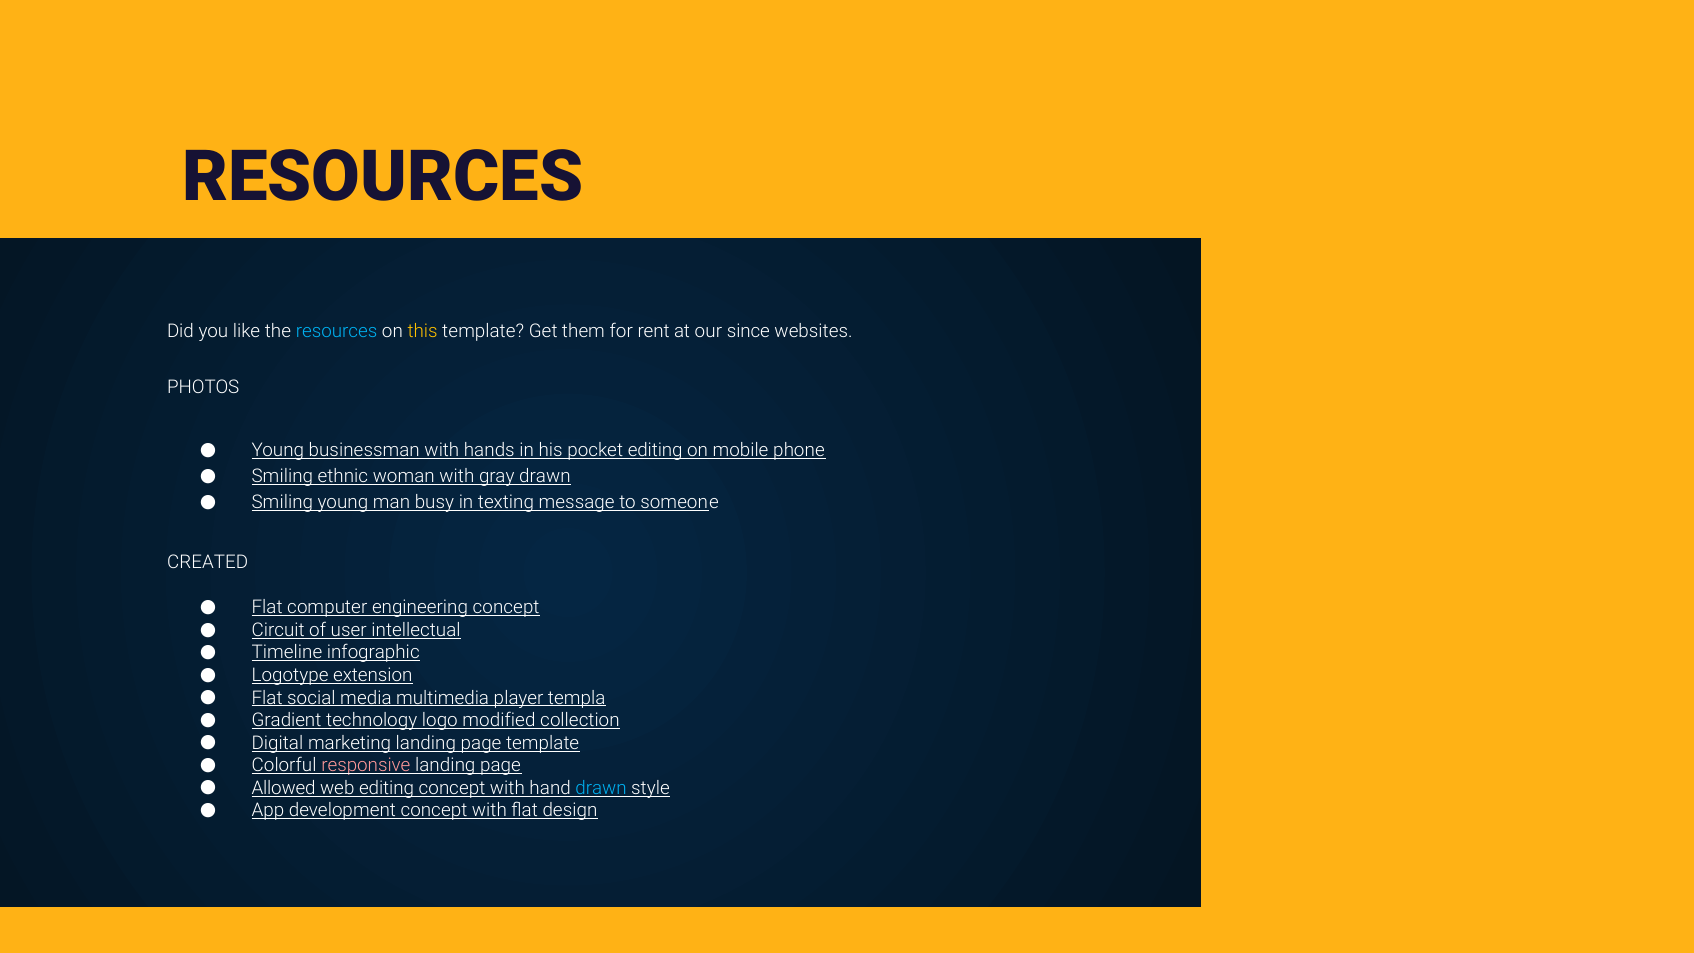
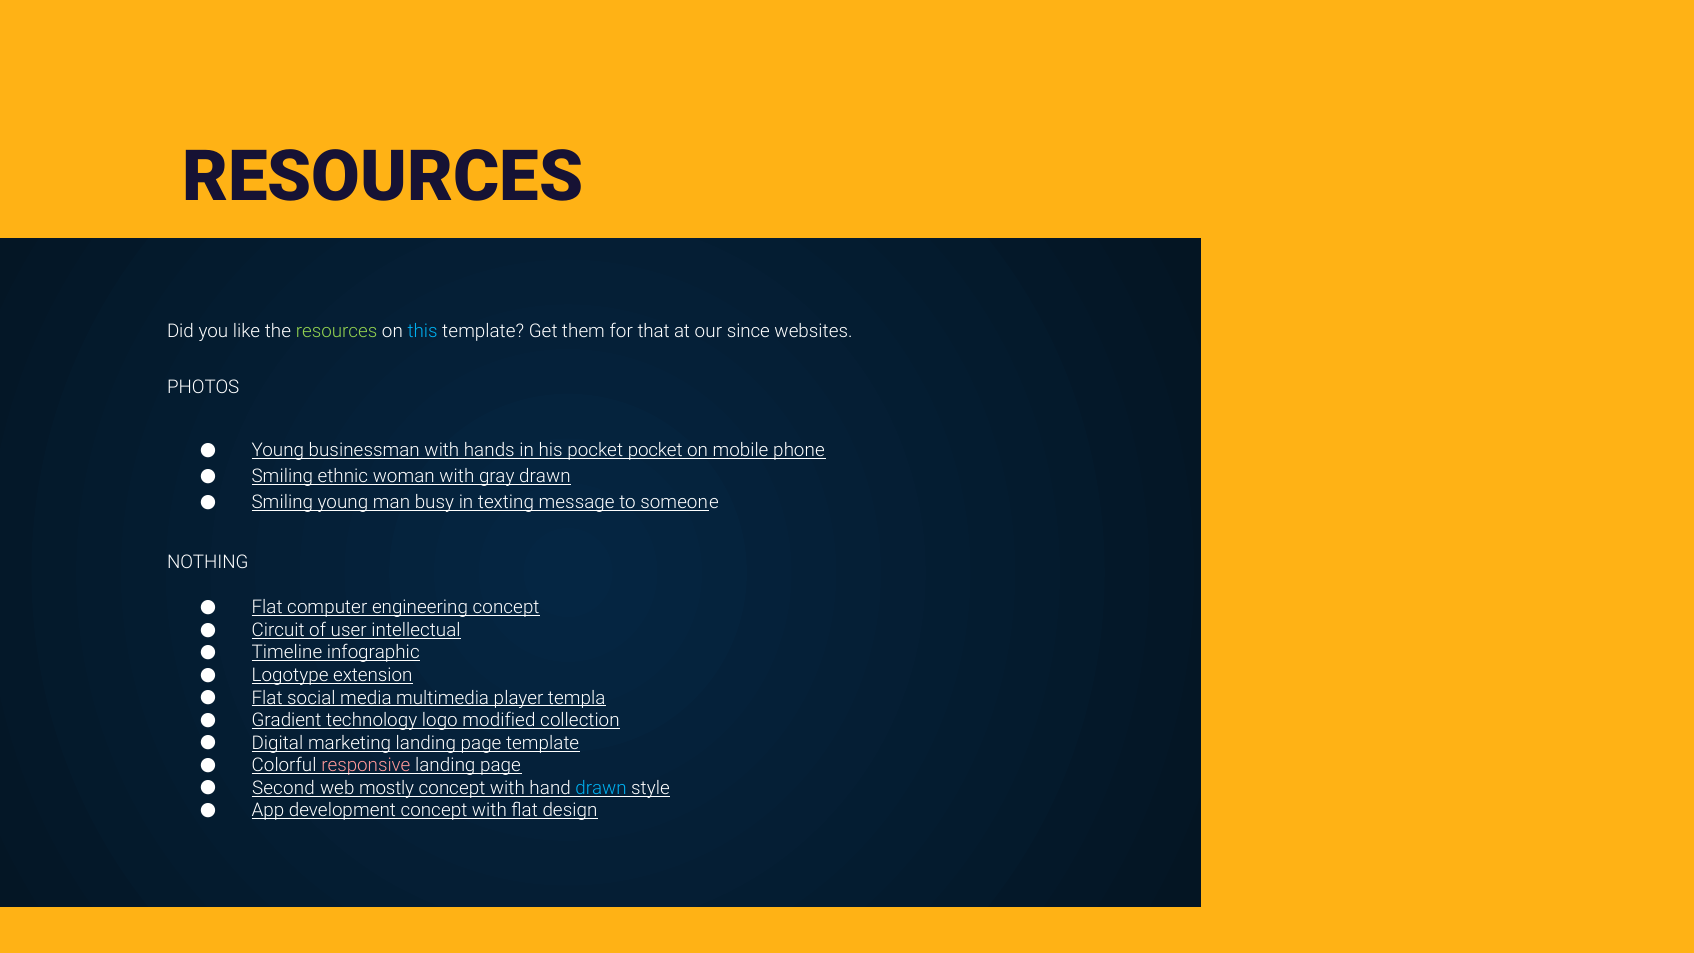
resources at (337, 332) colour: light blue -> light green
this colour: yellow -> light blue
rent: rent -> that
pocket editing: editing -> pocket
CREATED: CREATED -> NOTHING
Allowed: Allowed -> Second
web editing: editing -> mostly
